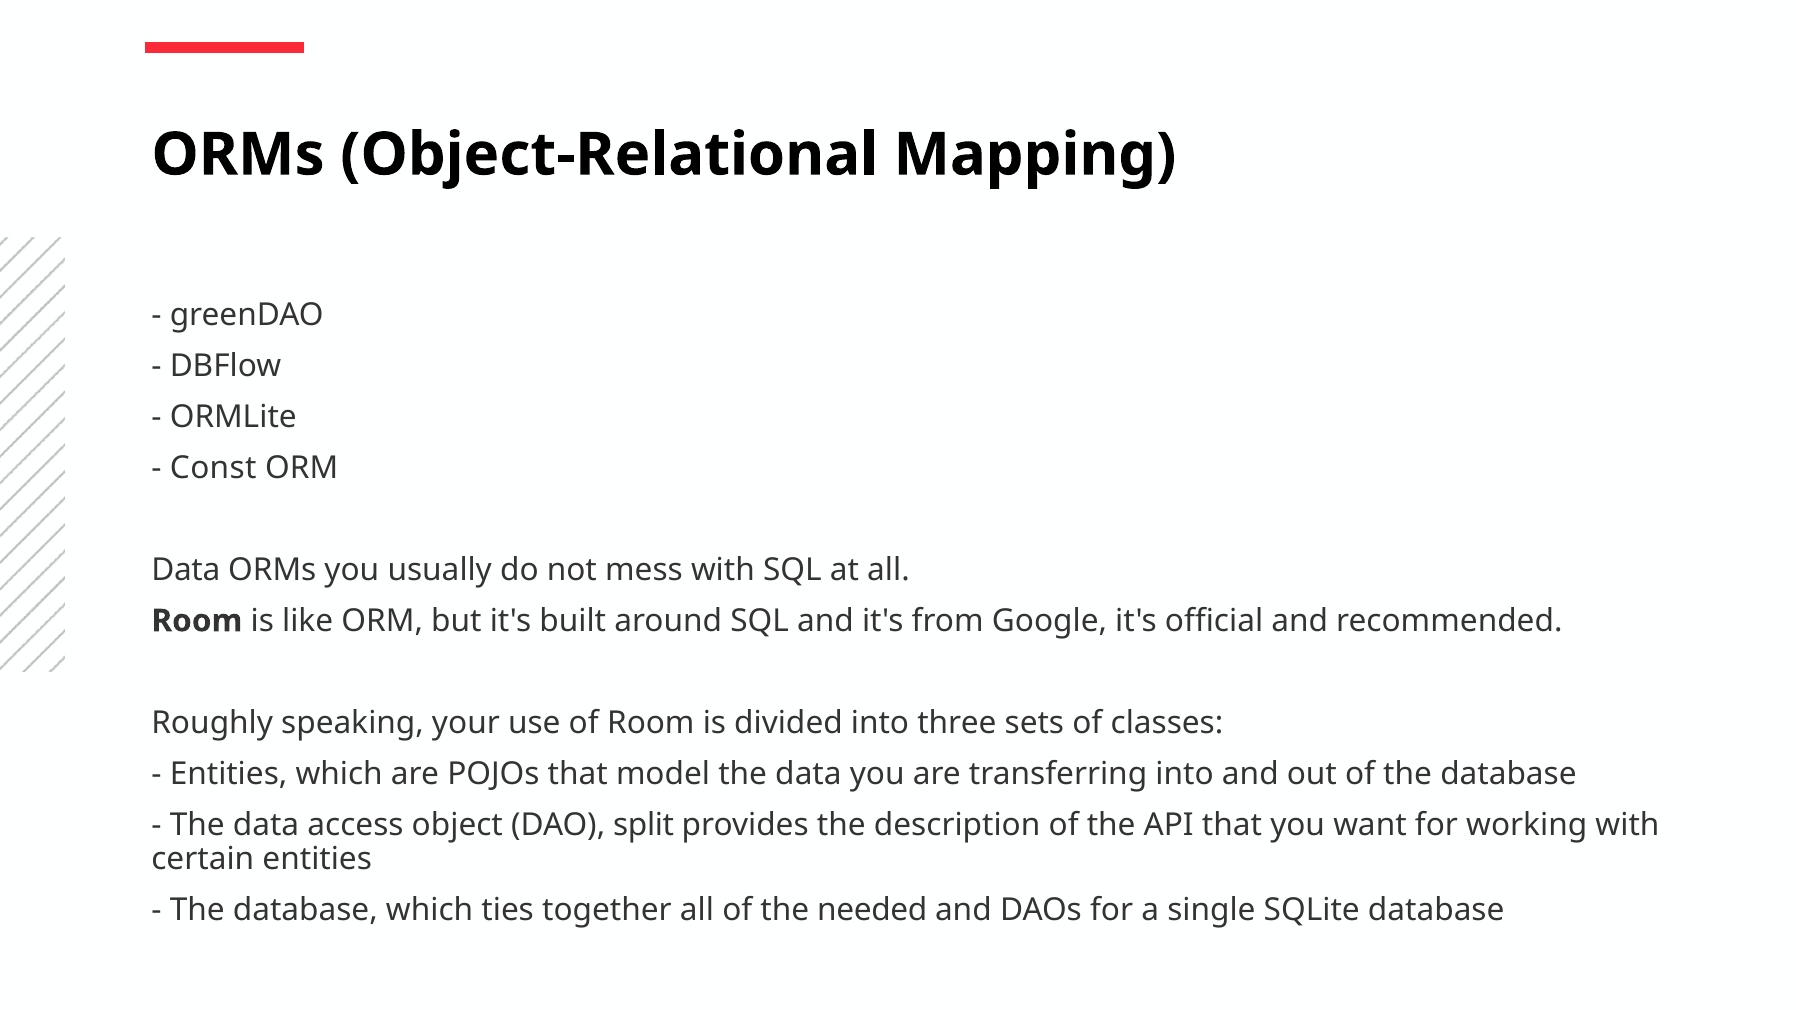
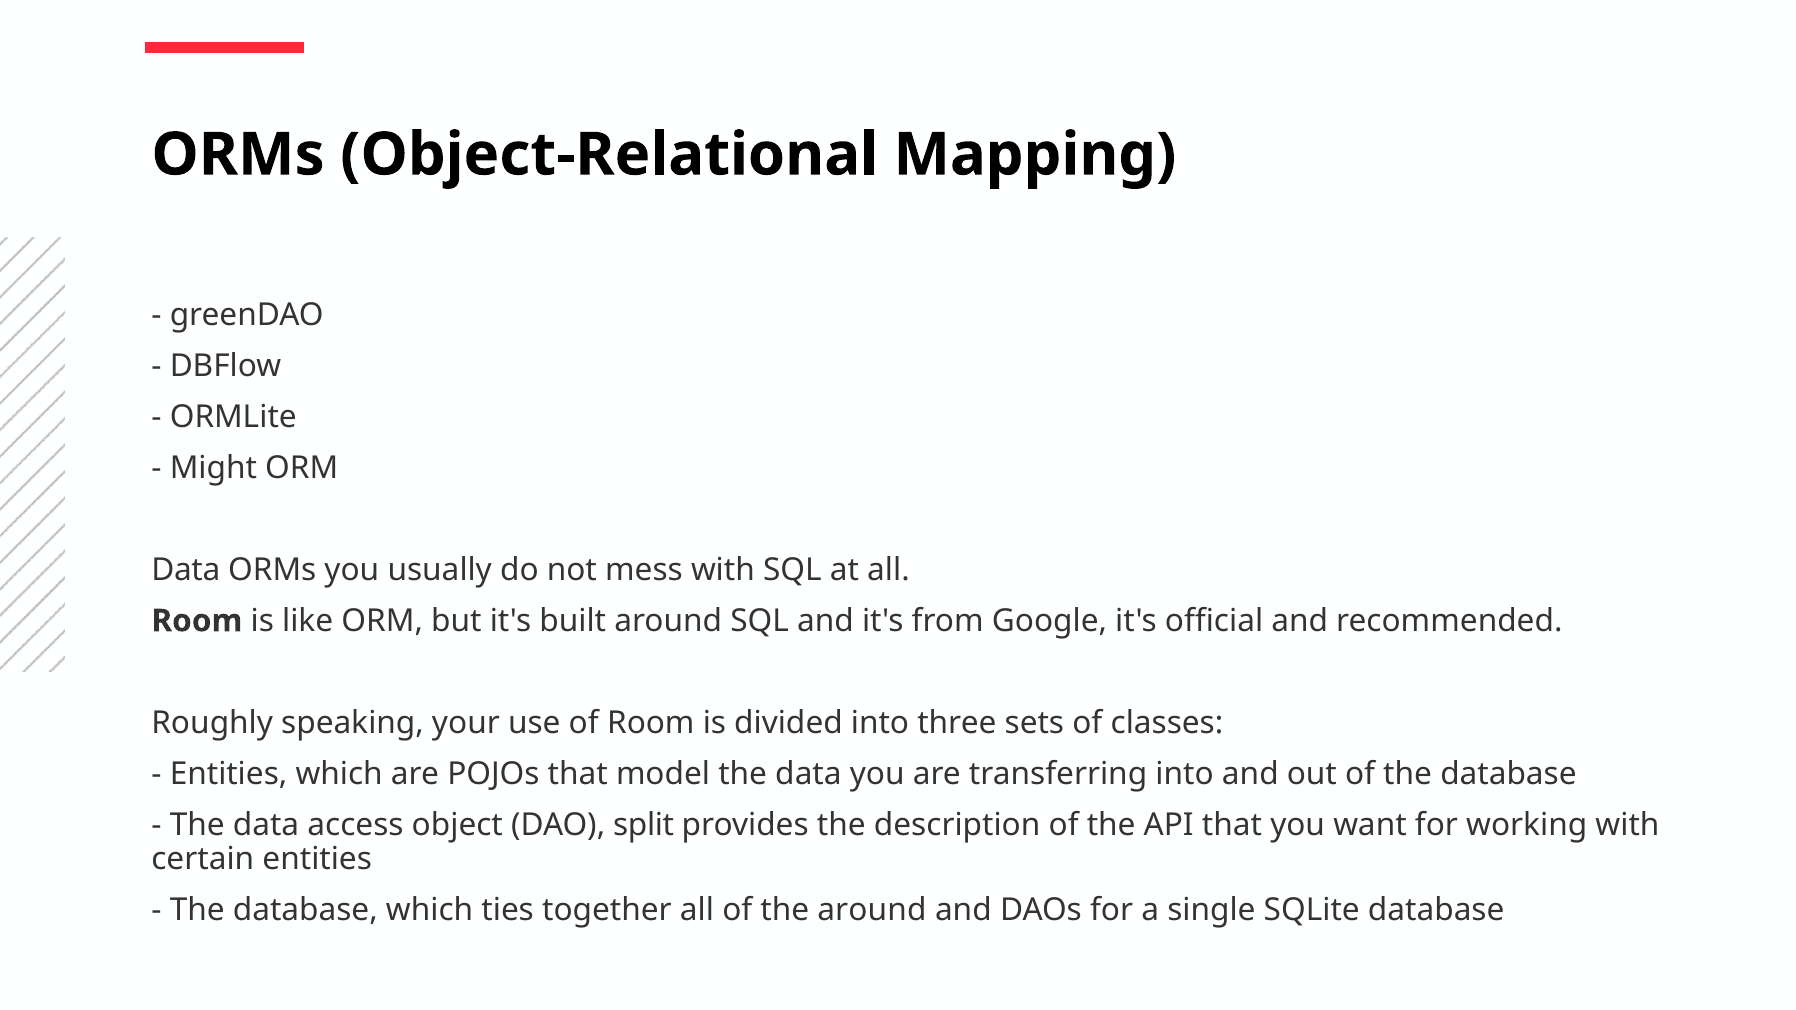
Const: Const -> Might
the needed: needed -> around
